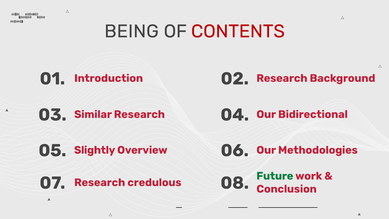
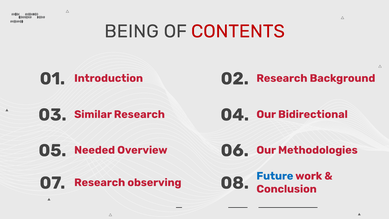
Slightly: Slightly -> Needed
Future colour: green -> blue
credulous: credulous -> observing
